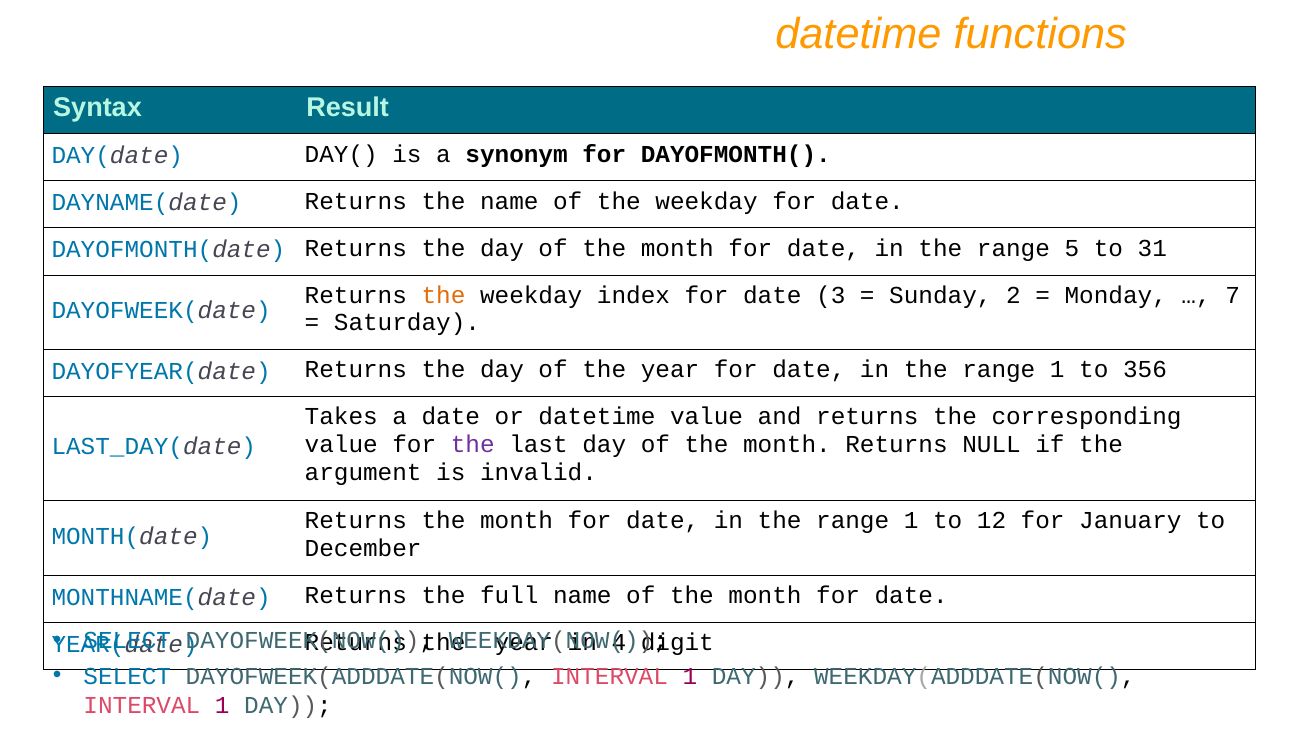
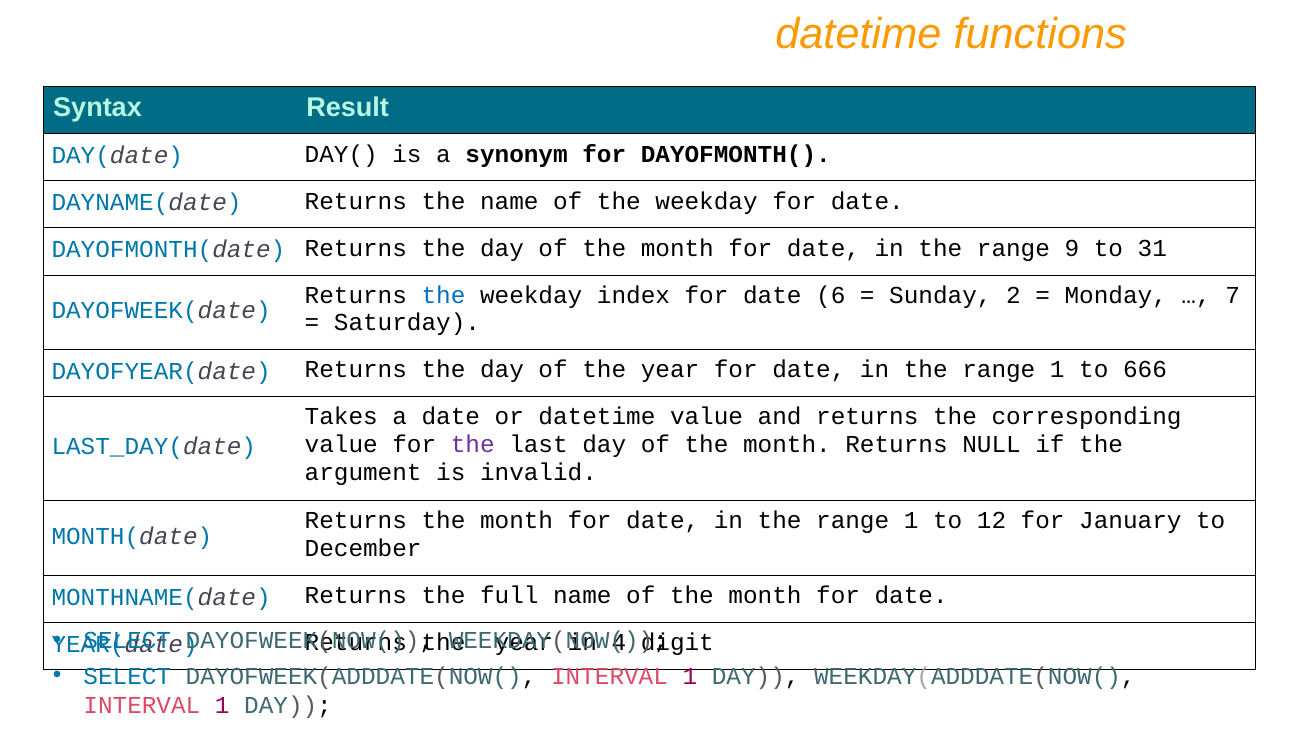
5: 5 -> 9
the at (443, 296) colour: orange -> blue
3: 3 -> 6
356: 356 -> 666
